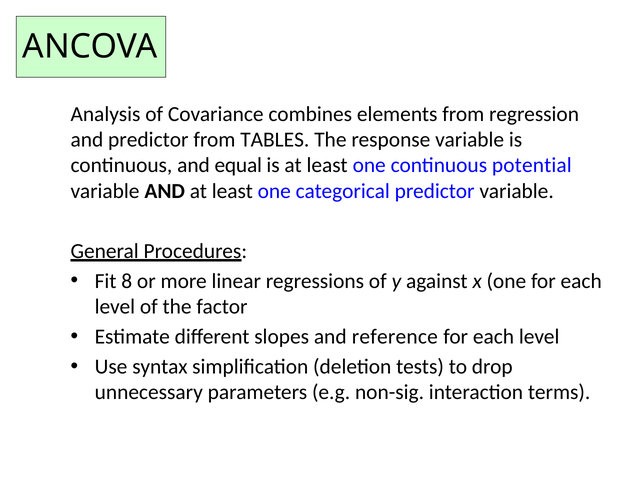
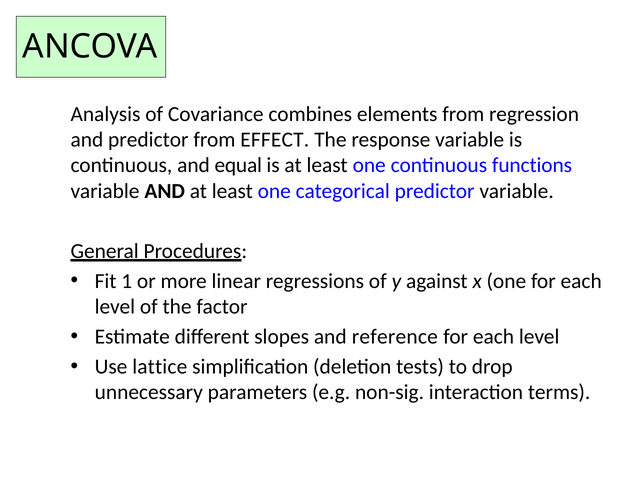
TABLES: TABLES -> EFFECT
potential: potential -> functions
8: 8 -> 1
syntax: syntax -> lattice
